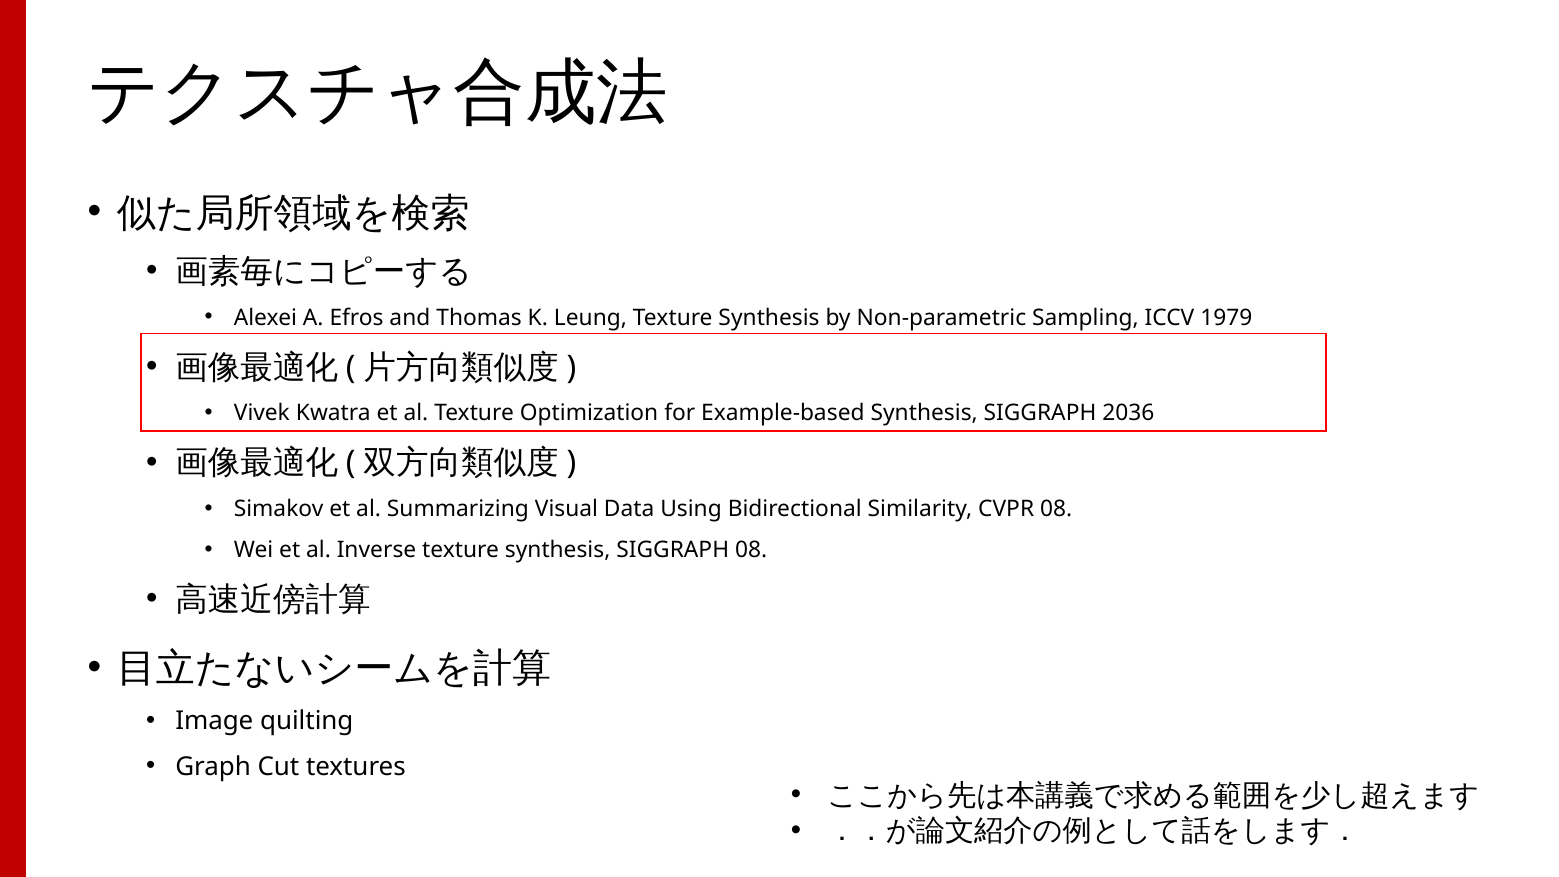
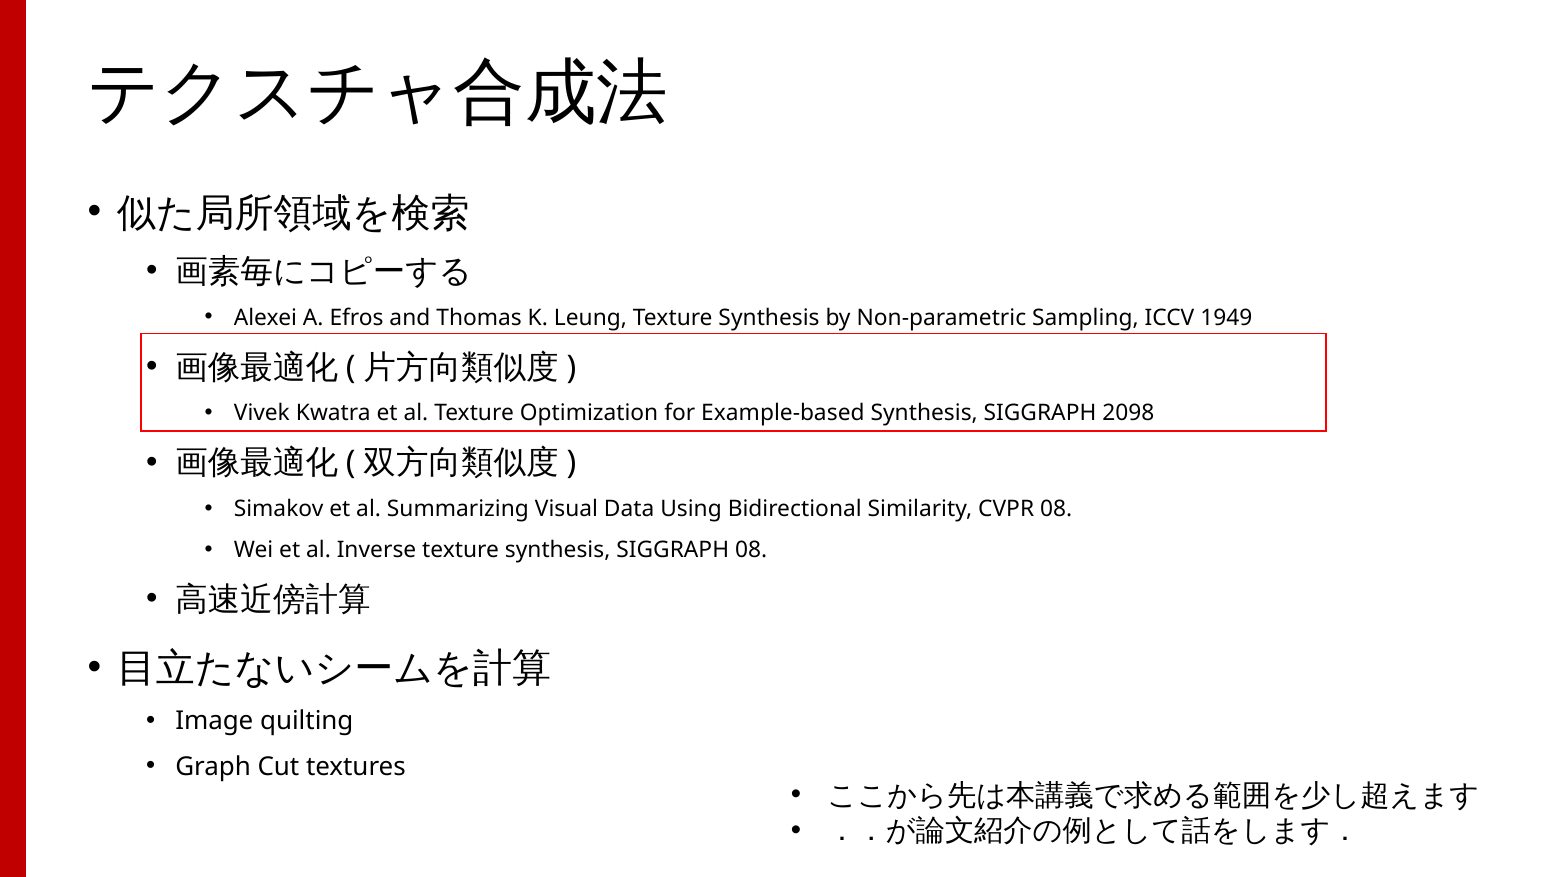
1979: 1979 -> 1949
2036: 2036 -> 2098
